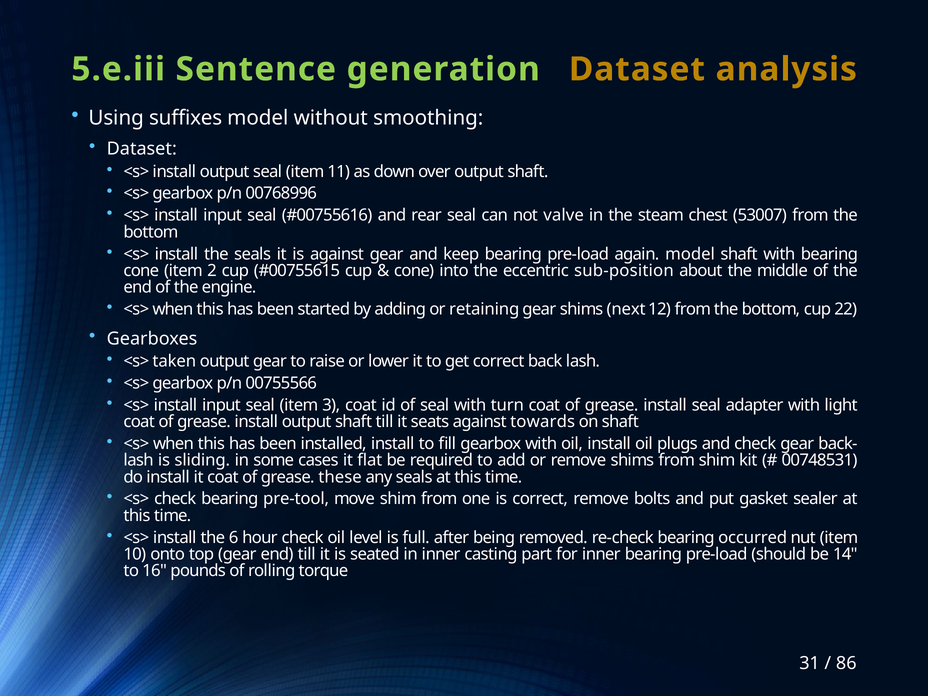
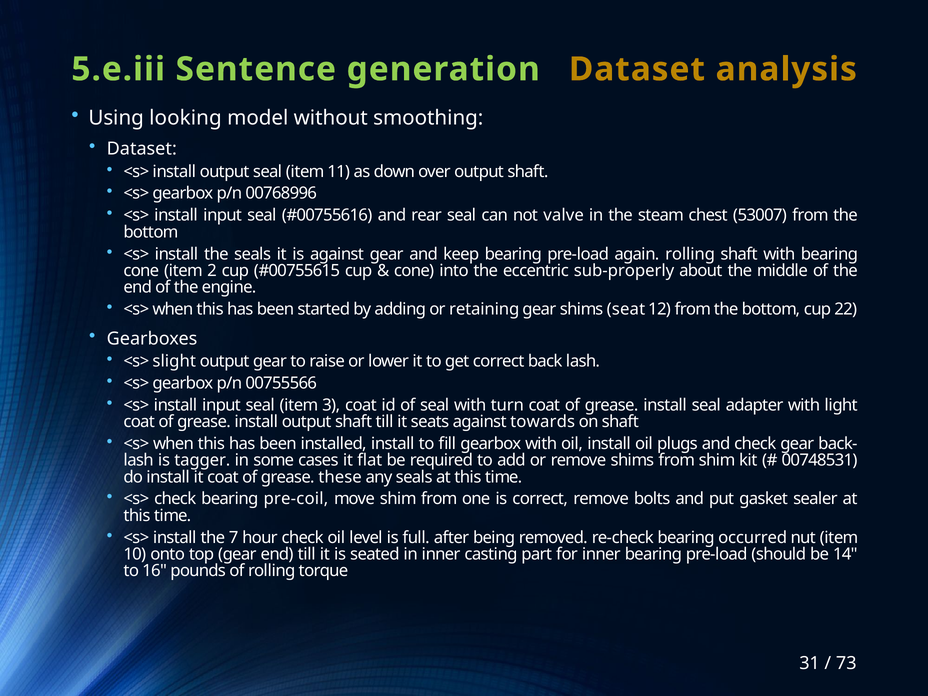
suffixes: suffixes -> looking
again model: model -> rolling
sub-position: sub-position -> sub-properly
next: next -> seat
taken: taken -> slight
sliding: sliding -> tagger
pre-tool: pre-tool -> pre-coil
6: 6 -> 7
86: 86 -> 73
